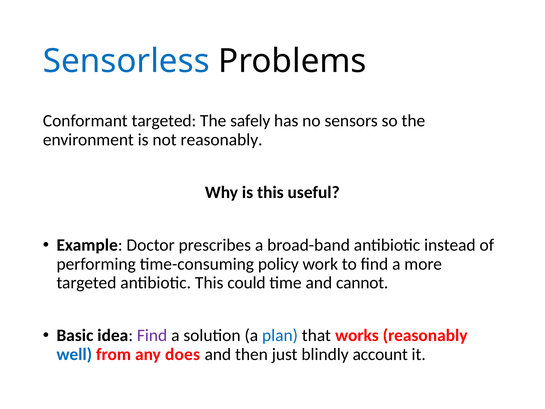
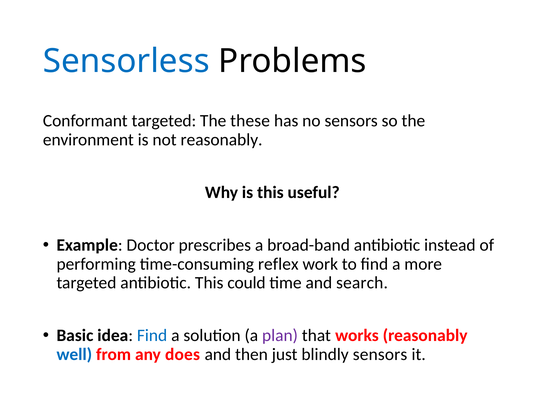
safely: safely -> these
policy: policy -> reflex
cannot: cannot -> search
Find at (152, 335) colour: purple -> blue
plan colour: blue -> purple
blindly account: account -> sensors
